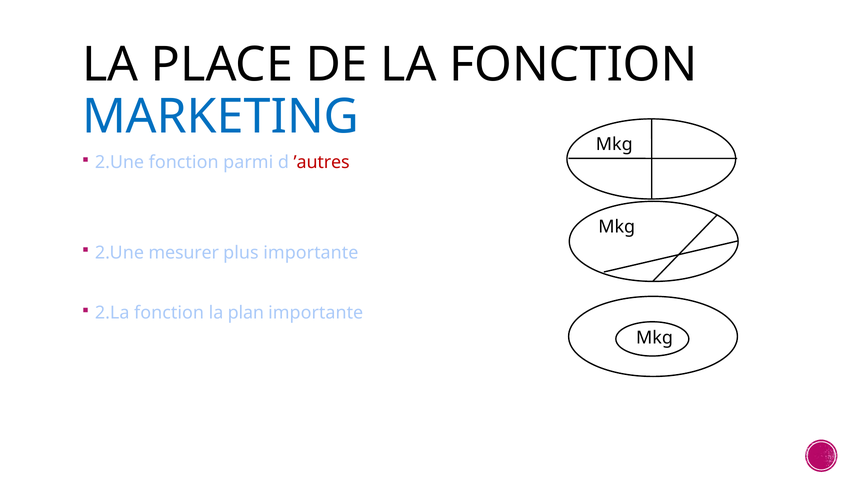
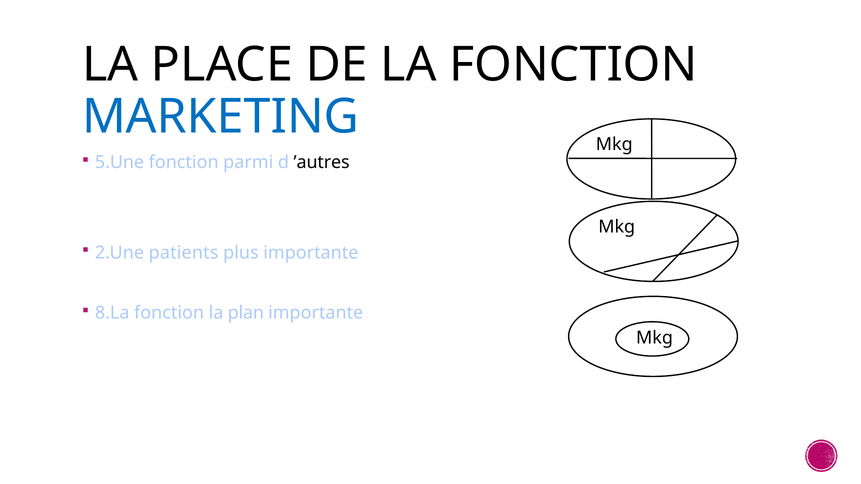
2.Une at (120, 163): 2.Une -> 5.Une
’autres colour: red -> black
mesurer: mesurer -> patients
2.La: 2.La -> 8.La
